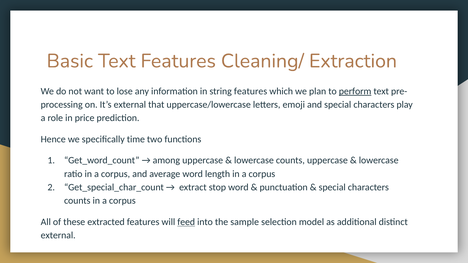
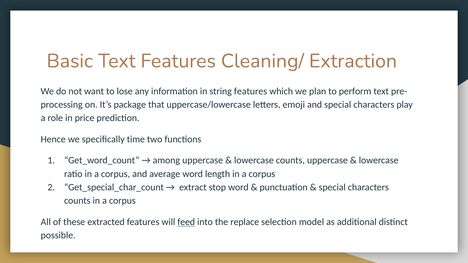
perform underline: present -> none
It’s external: external -> package
sample: sample -> replace
external at (58, 236): external -> possible
